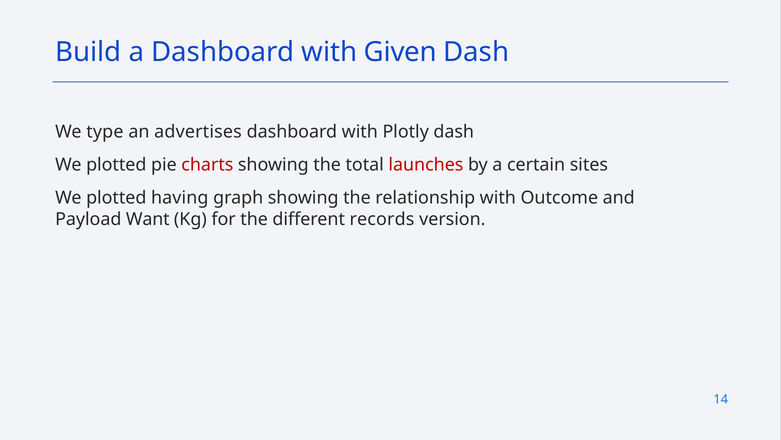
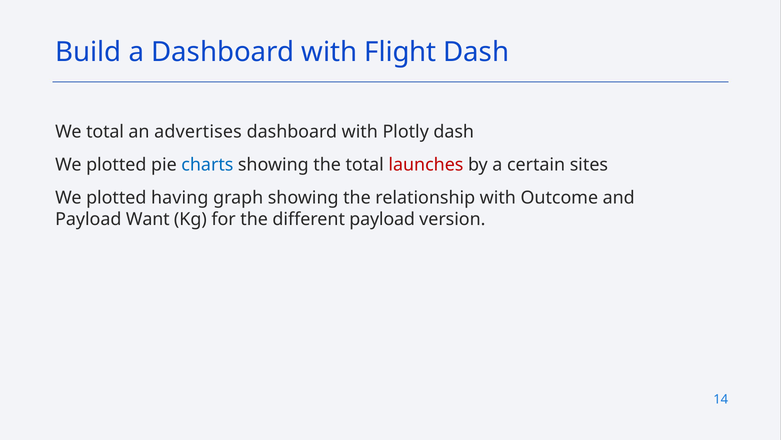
Given: Given -> Flight
We type: type -> total
charts colour: red -> blue
different records: records -> payload
